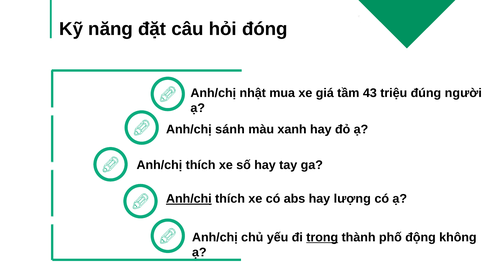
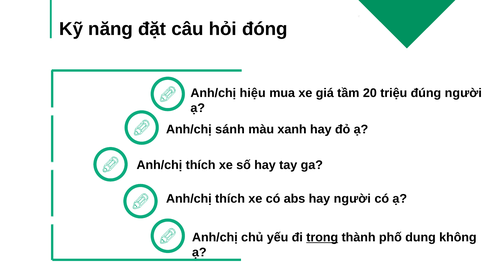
nhật: nhật -> hiệu
43: 43 -> 20
Anh/chị at (189, 199) underline: present -> none
hay lượng: lượng -> người
động: động -> dung
